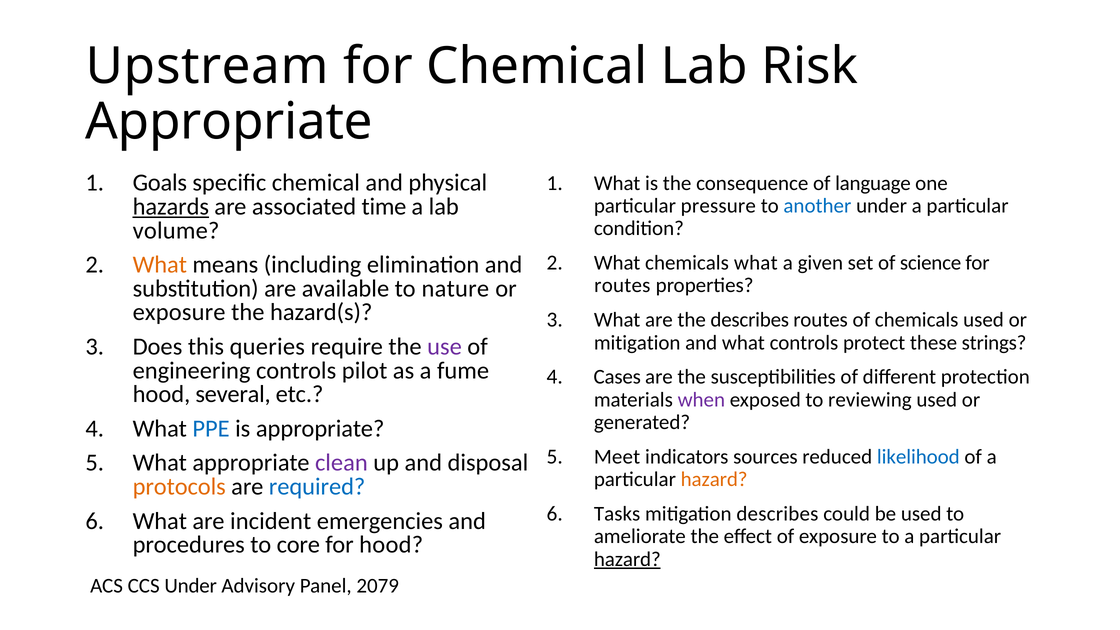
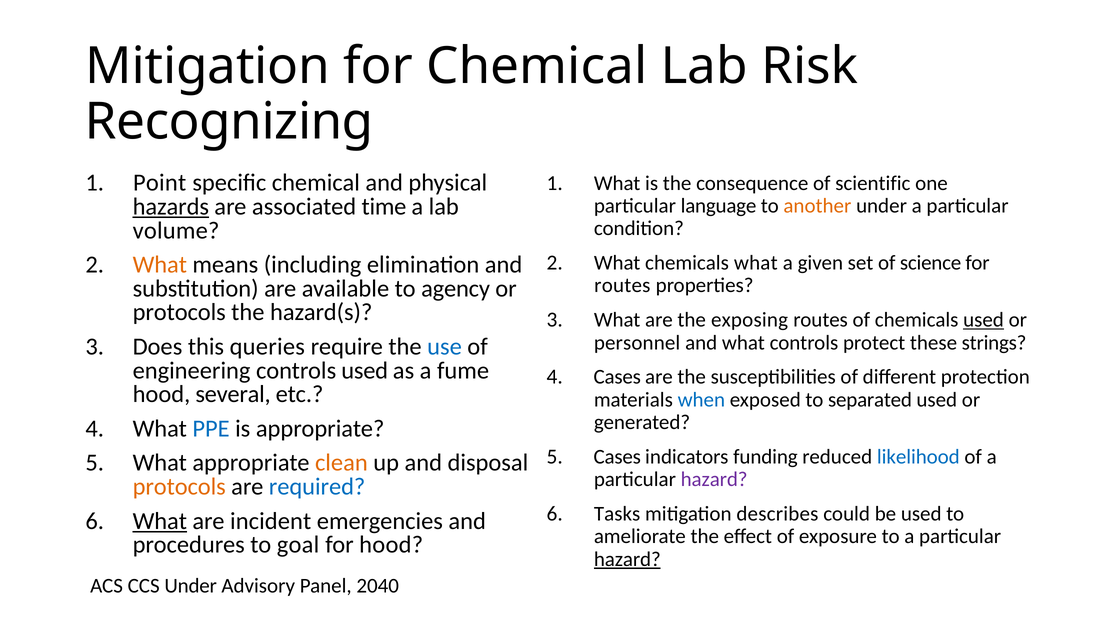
Upstream at (207, 66): Upstream -> Mitigation
Appropriate at (229, 122): Appropriate -> Recognizing
Goals: Goals -> Point
language: language -> scientific
pressure: pressure -> language
another colour: blue -> orange
nature: nature -> agency
exposure at (179, 312): exposure -> protocols
the describes: describes -> exposing
used at (984, 320) underline: none -> present
mitigation at (637, 343): mitigation -> personnel
use colour: purple -> blue
controls pilot: pilot -> used
when colour: purple -> blue
reviewing: reviewing -> separated
Meet at (617, 457): Meet -> Cases
sources: sources -> funding
clean colour: purple -> orange
hazard at (714, 479) colour: orange -> purple
What at (160, 521) underline: none -> present
core: core -> goal
2079: 2079 -> 2040
